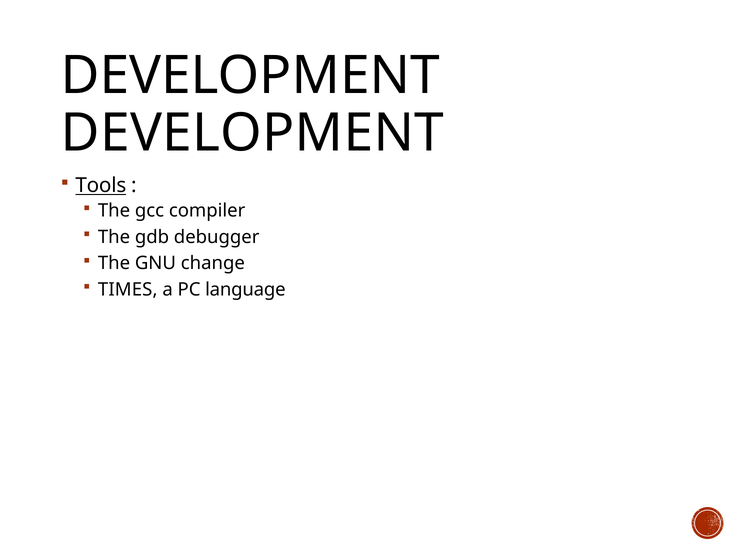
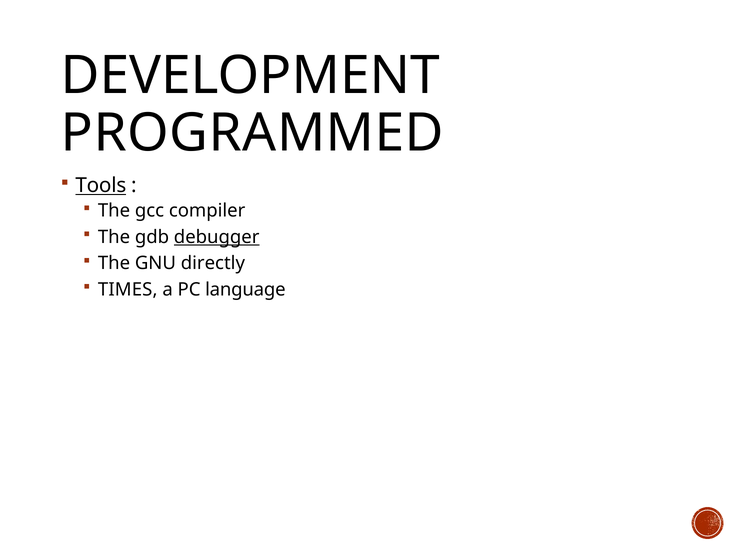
DEVELOPMENT at (252, 133): DEVELOPMENT -> PROGRAMMED
debugger underline: none -> present
change: change -> directly
